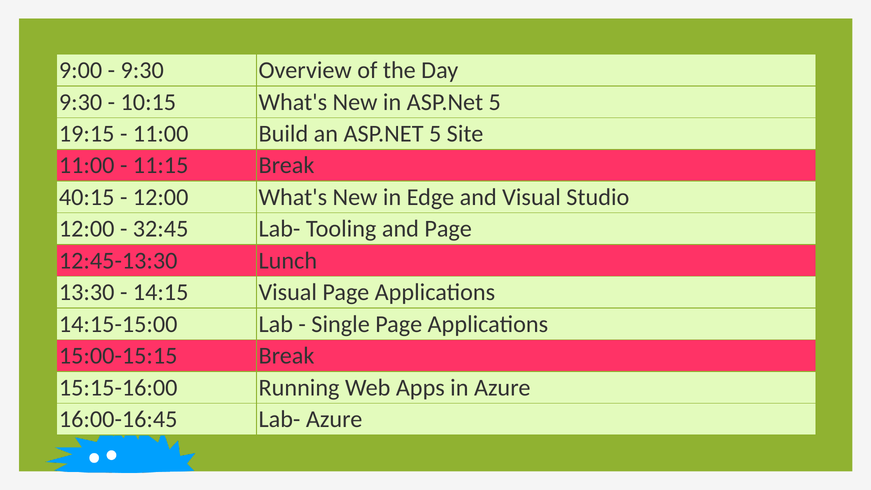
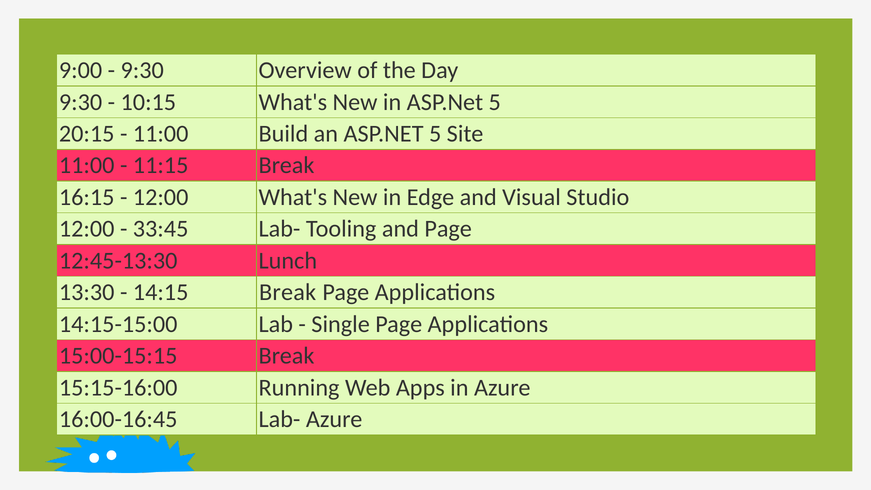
19:15: 19:15 -> 20:15
40:15: 40:15 -> 16:15
32:45: 32:45 -> 33:45
14:15 Visual: Visual -> Break
